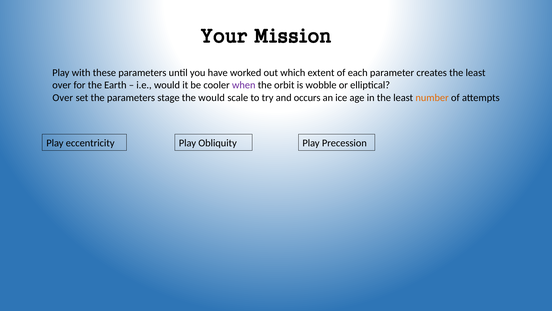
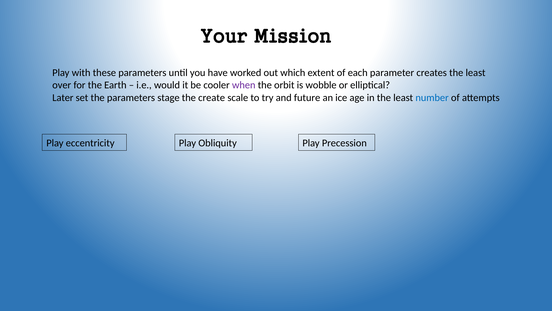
Over at (63, 97): Over -> Later
the would: would -> create
occurs: occurs -> future
number colour: orange -> blue
